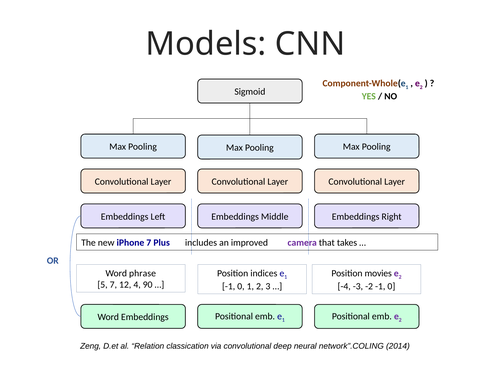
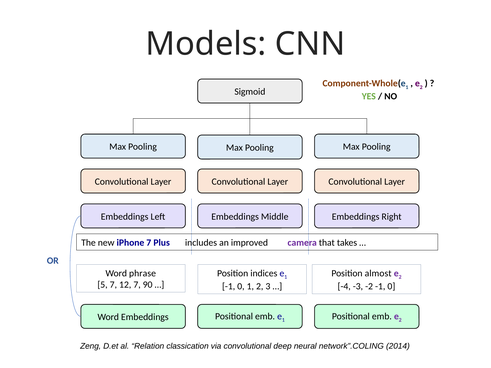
movies: movies -> almost
12 4: 4 -> 7
